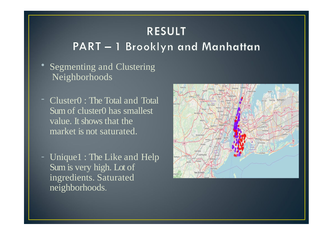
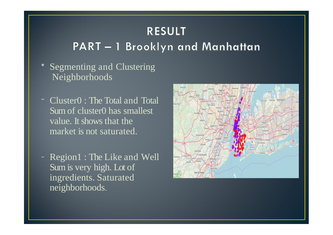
Unique1: Unique1 -> Region1
Help: Help -> Well
